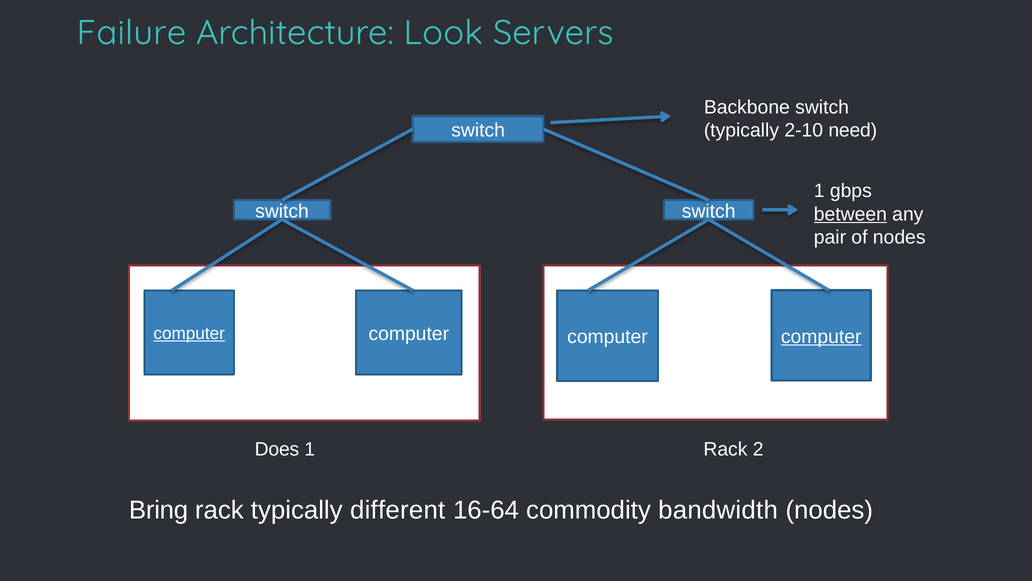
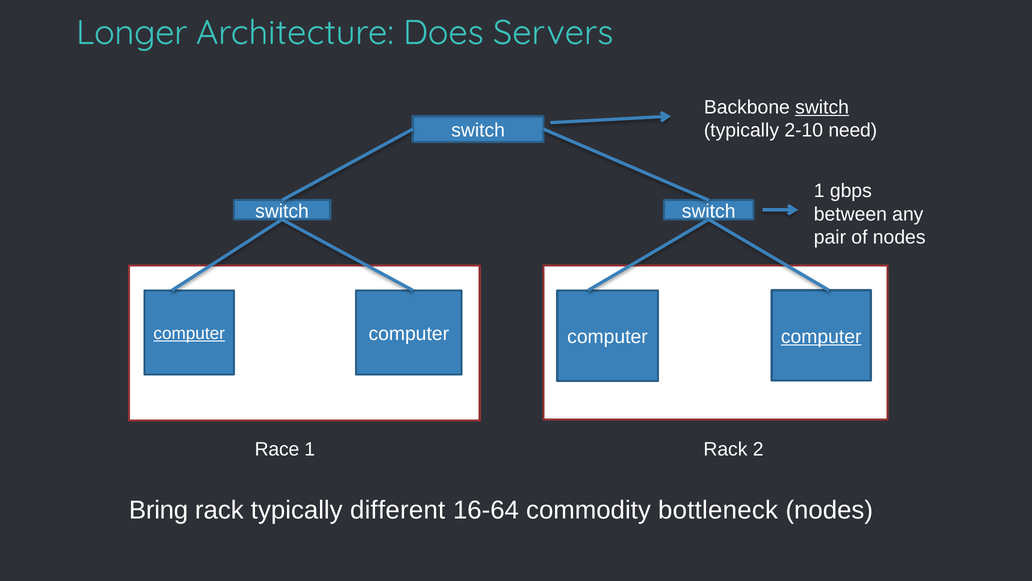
Failure: Failure -> Longer
Look: Look -> Does
switch at (822, 107) underline: none -> present
between underline: present -> none
Does: Does -> Race
bandwidth: bandwidth -> bottleneck
